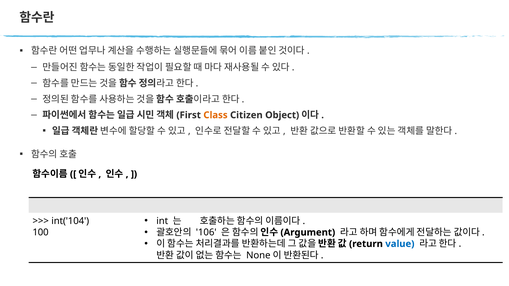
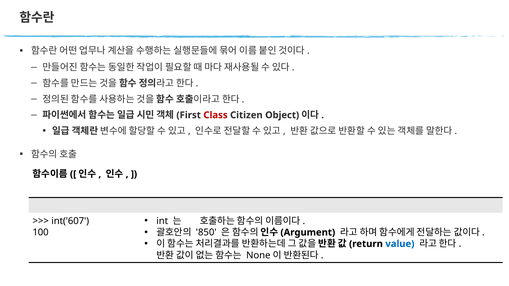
Class colour: orange -> red
int('104: int('104 -> int('607
106: 106 -> 850
